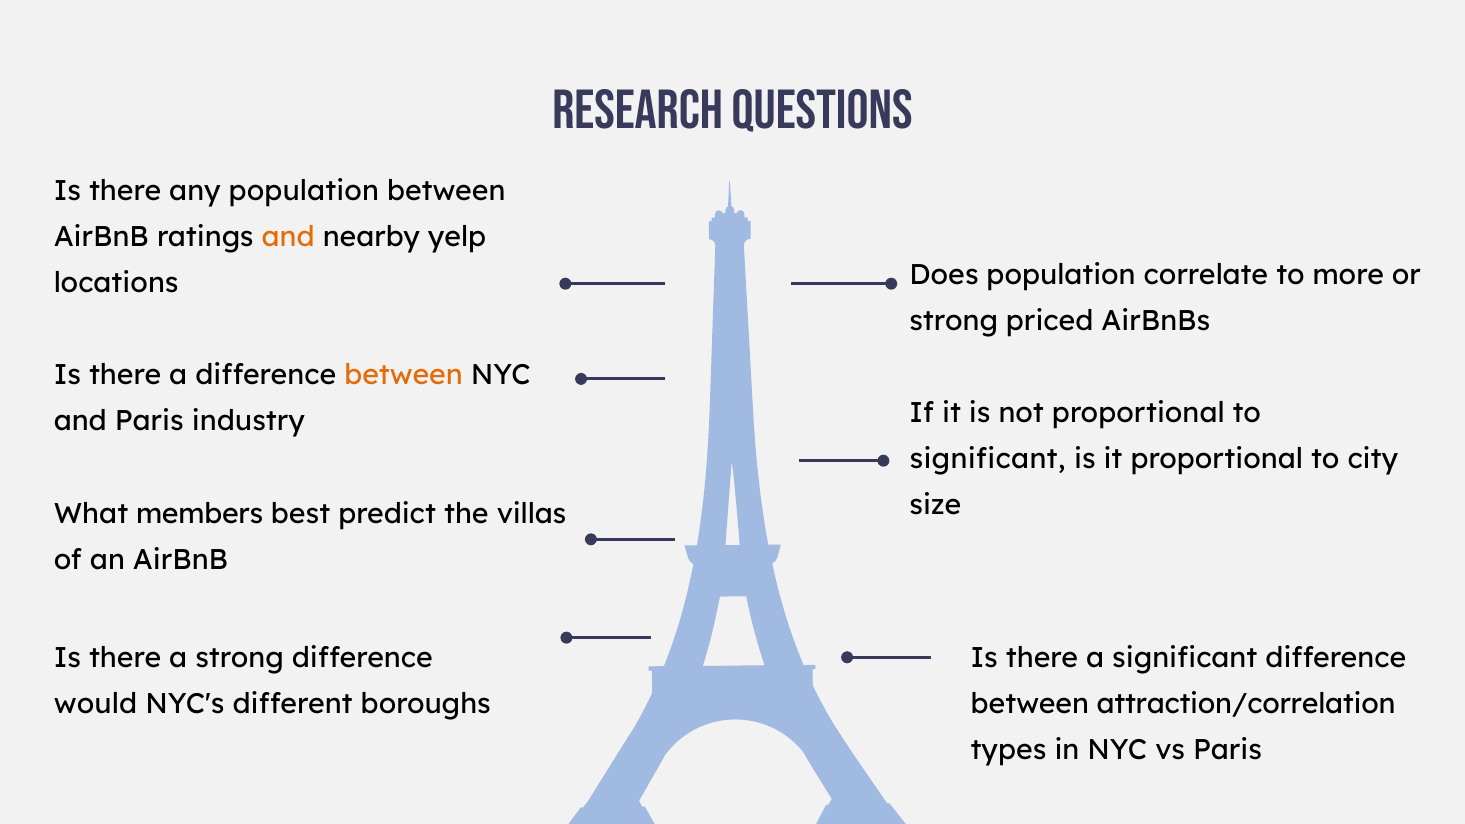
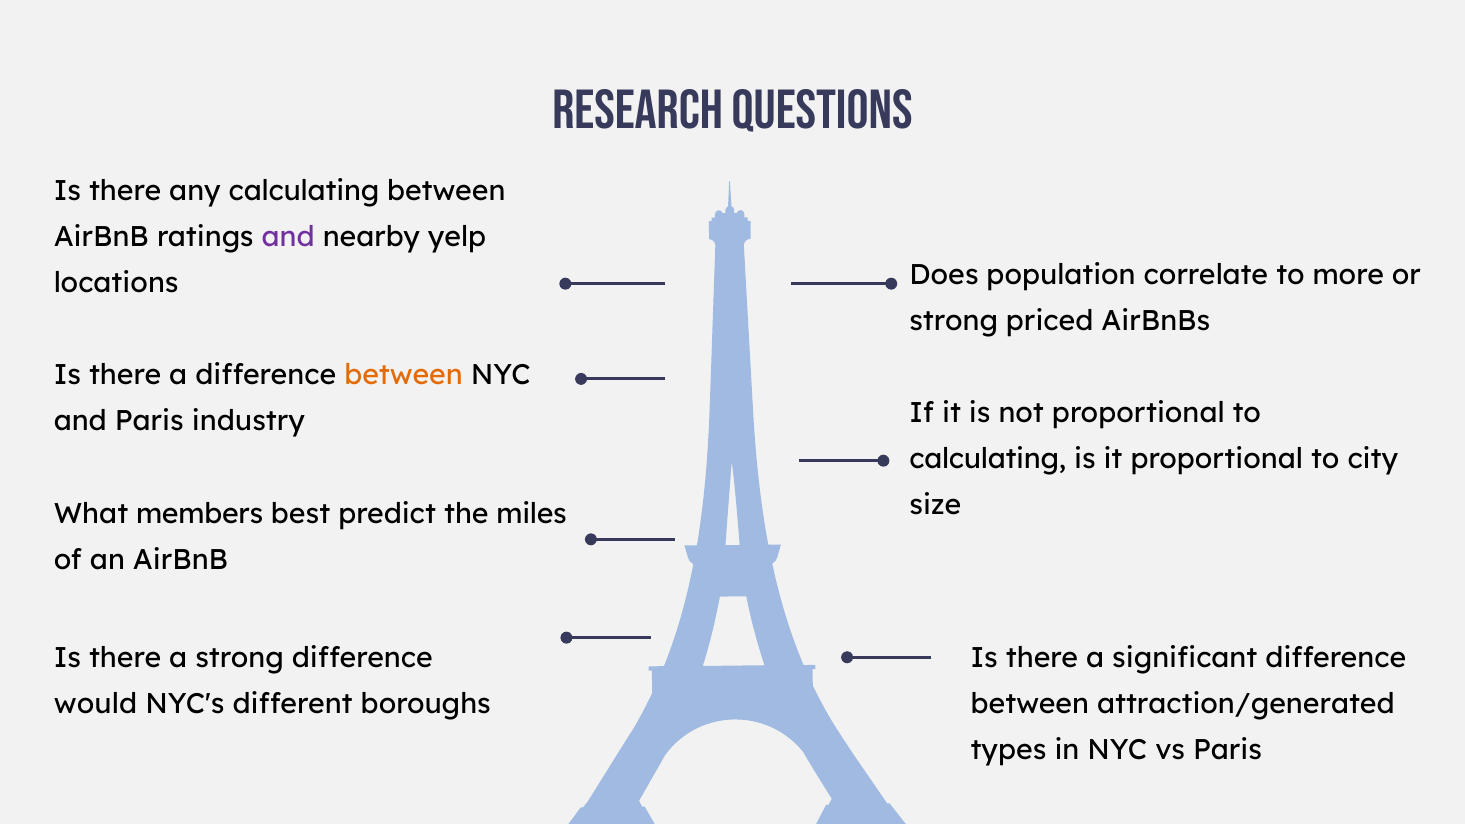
any population: population -> calculating
and at (288, 237) colour: orange -> purple
significant at (988, 459): significant -> calculating
villas: villas -> miles
attraction/correlation: attraction/correlation -> attraction/generated
